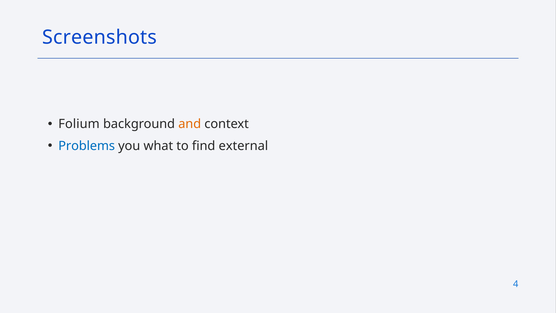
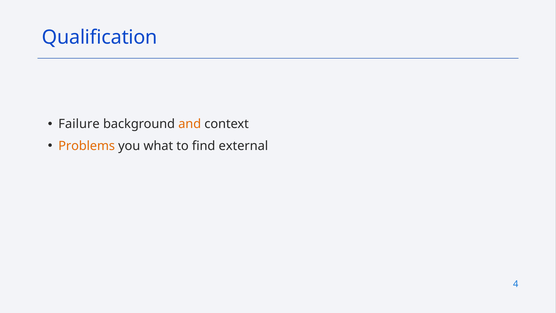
Screenshots: Screenshots -> Qualification
Folium: Folium -> Failure
Problems colour: blue -> orange
